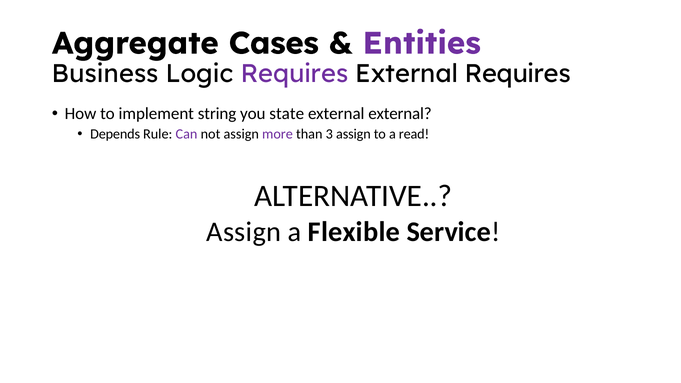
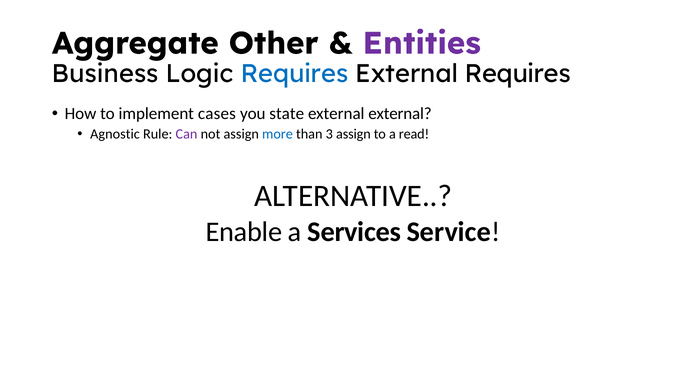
Cases: Cases -> Other
Requires at (294, 74) colour: purple -> blue
string: string -> cases
Depends: Depends -> Agnostic
more colour: purple -> blue
Assign at (244, 232): Assign -> Enable
Flexible: Flexible -> Services
